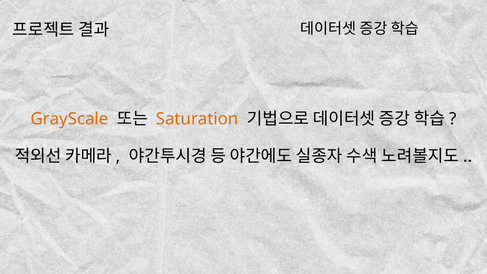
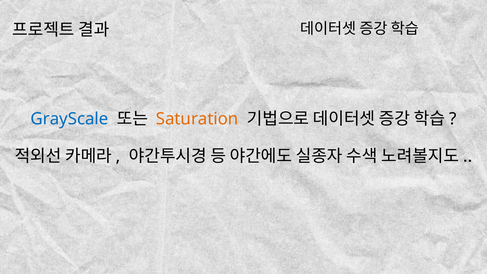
GrayScale colour: orange -> blue
